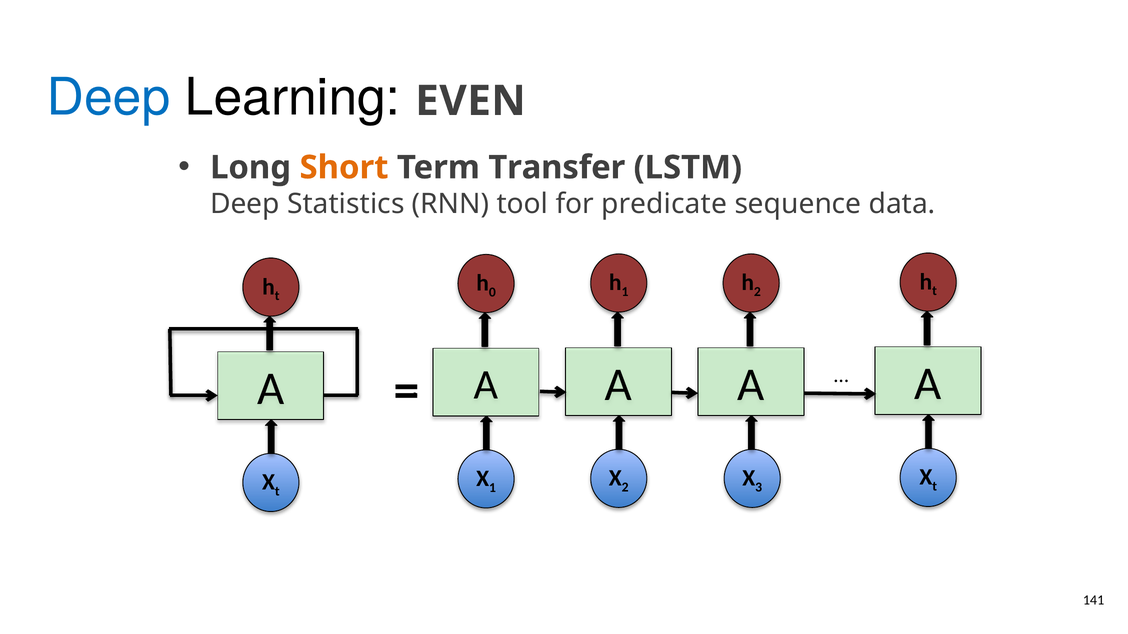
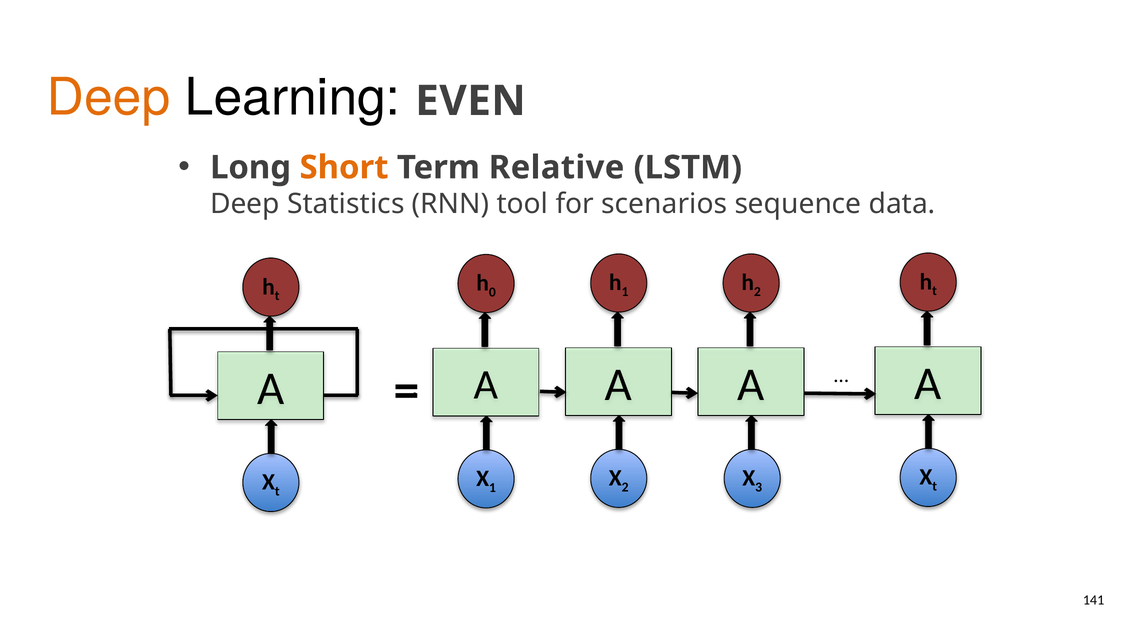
Deep at (109, 98) colour: blue -> orange
Transfer: Transfer -> Relative
predicate: predicate -> scenarios
